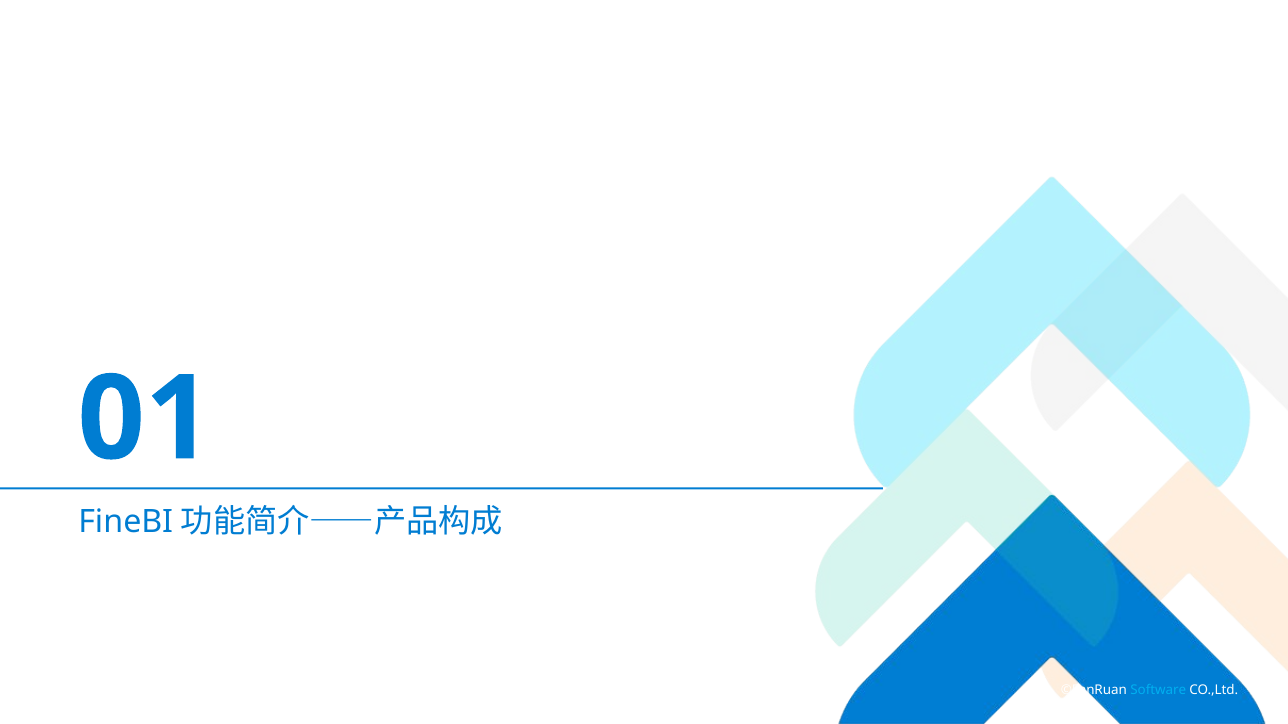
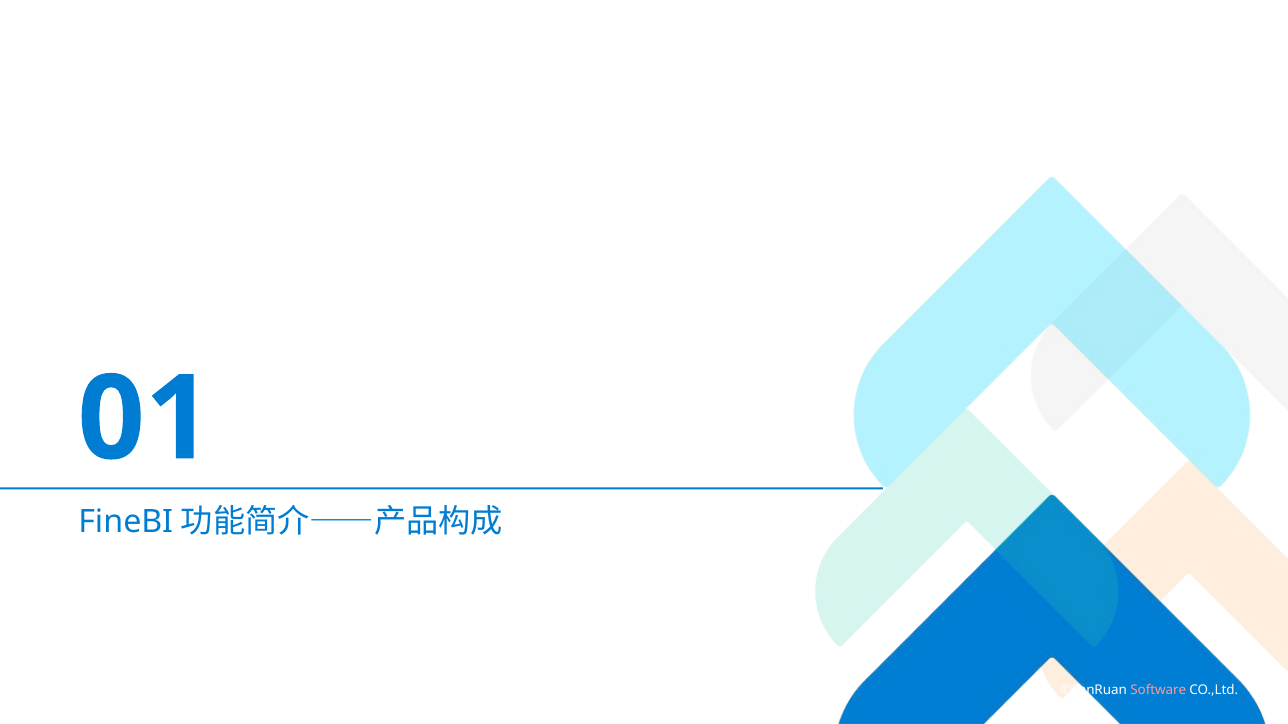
Software colour: light blue -> pink
